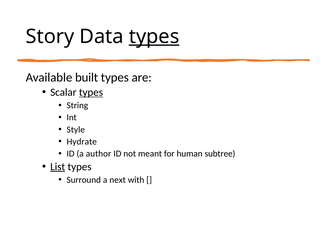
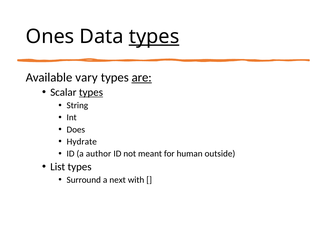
Story: Story -> Ones
built: built -> vary
are underline: none -> present
Style: Style -> Does
subtree: subtree -> outside
List underline: present -> none
